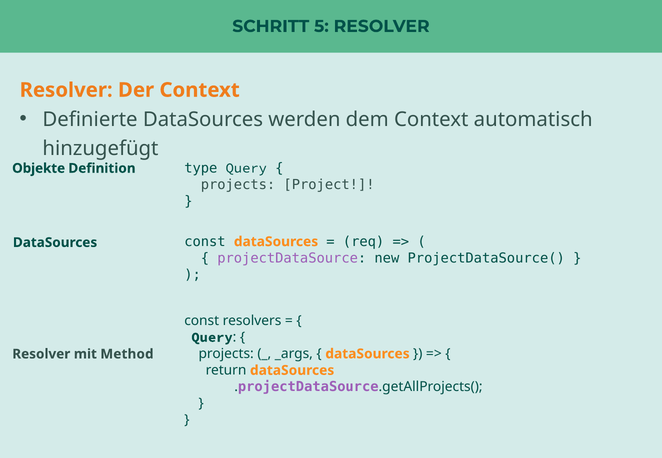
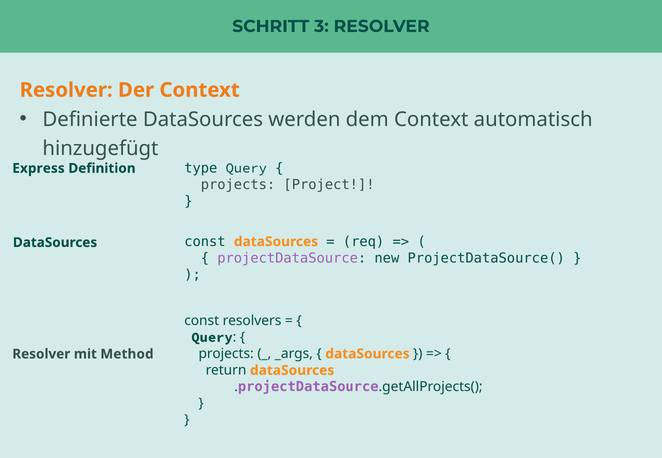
5: 5 -> 3
Objekte: Objekte -> Express
